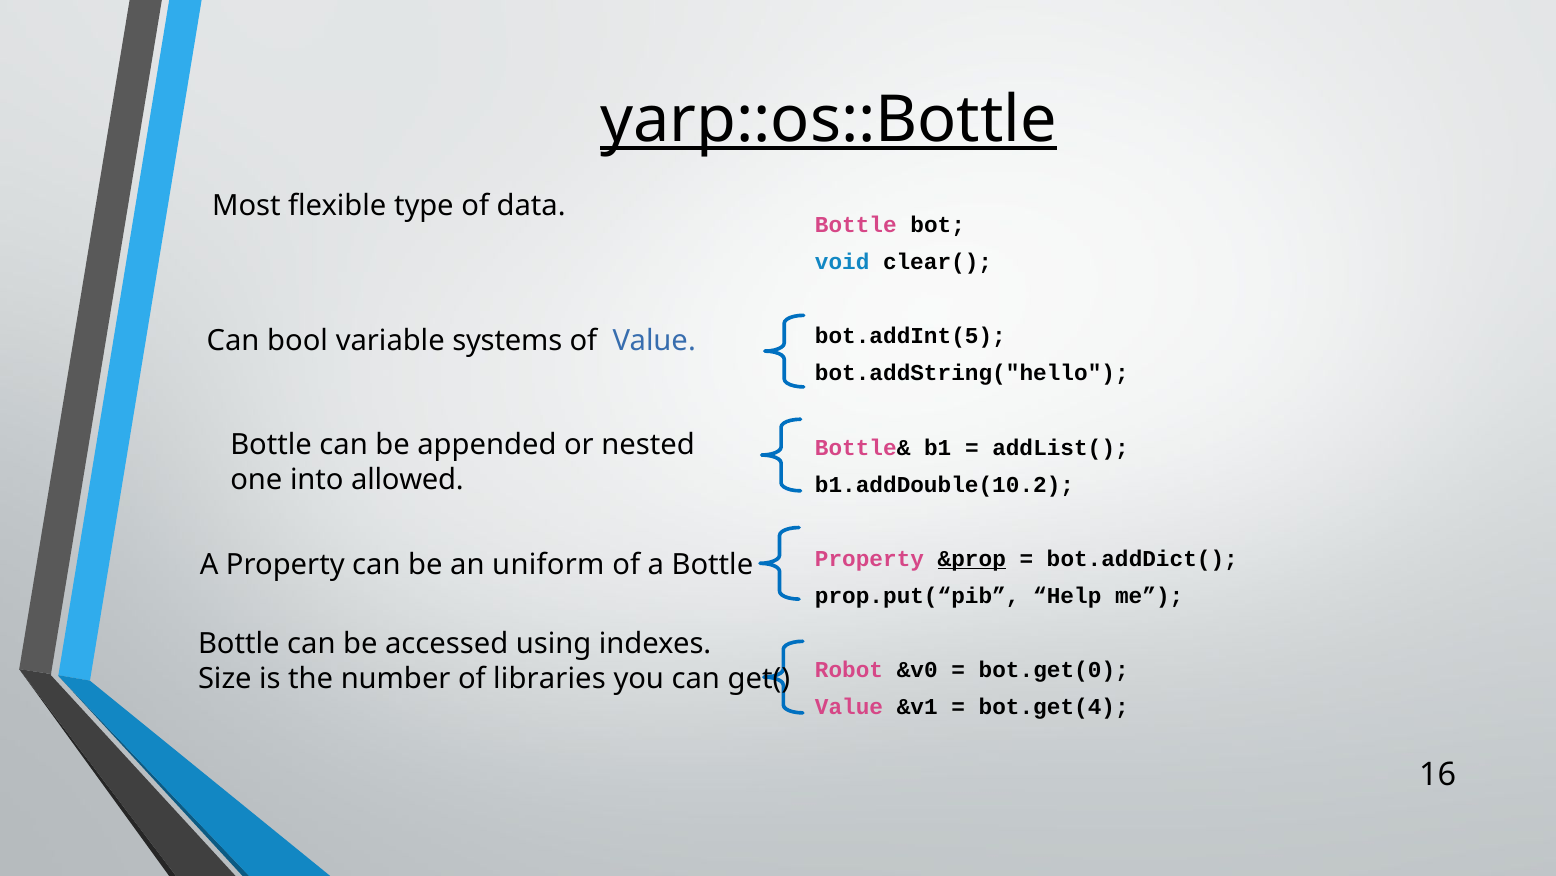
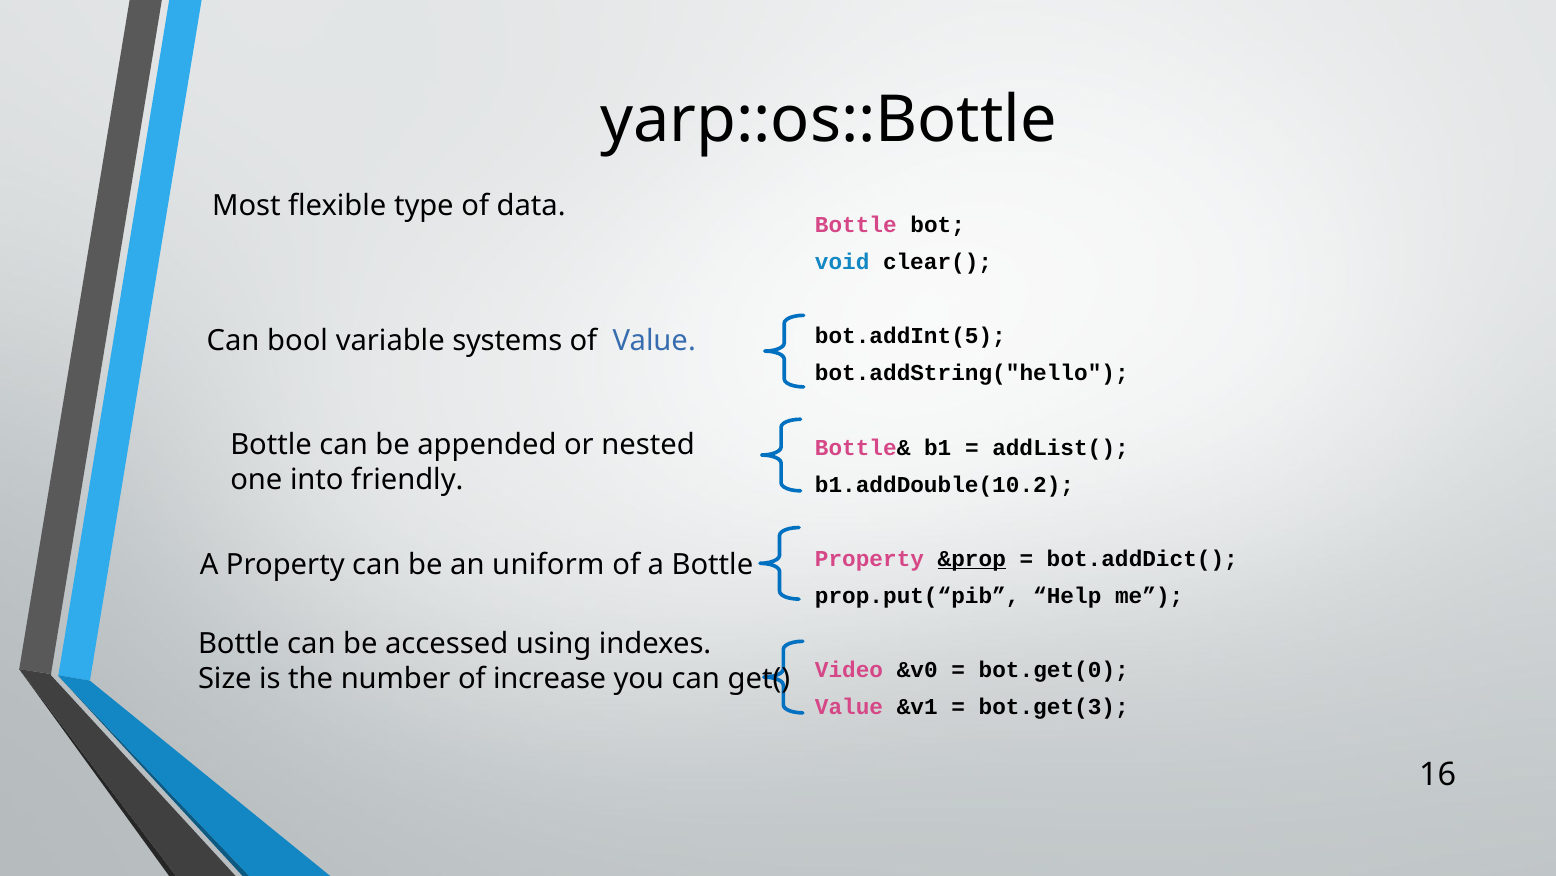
yarp::os::Bottle underline: present -> none
allowed: allowed -> friendly
Robot: Robot -> Video
libraries: libraries -> increase
bot.get(4: bot.get(4 -> bot.get(3
